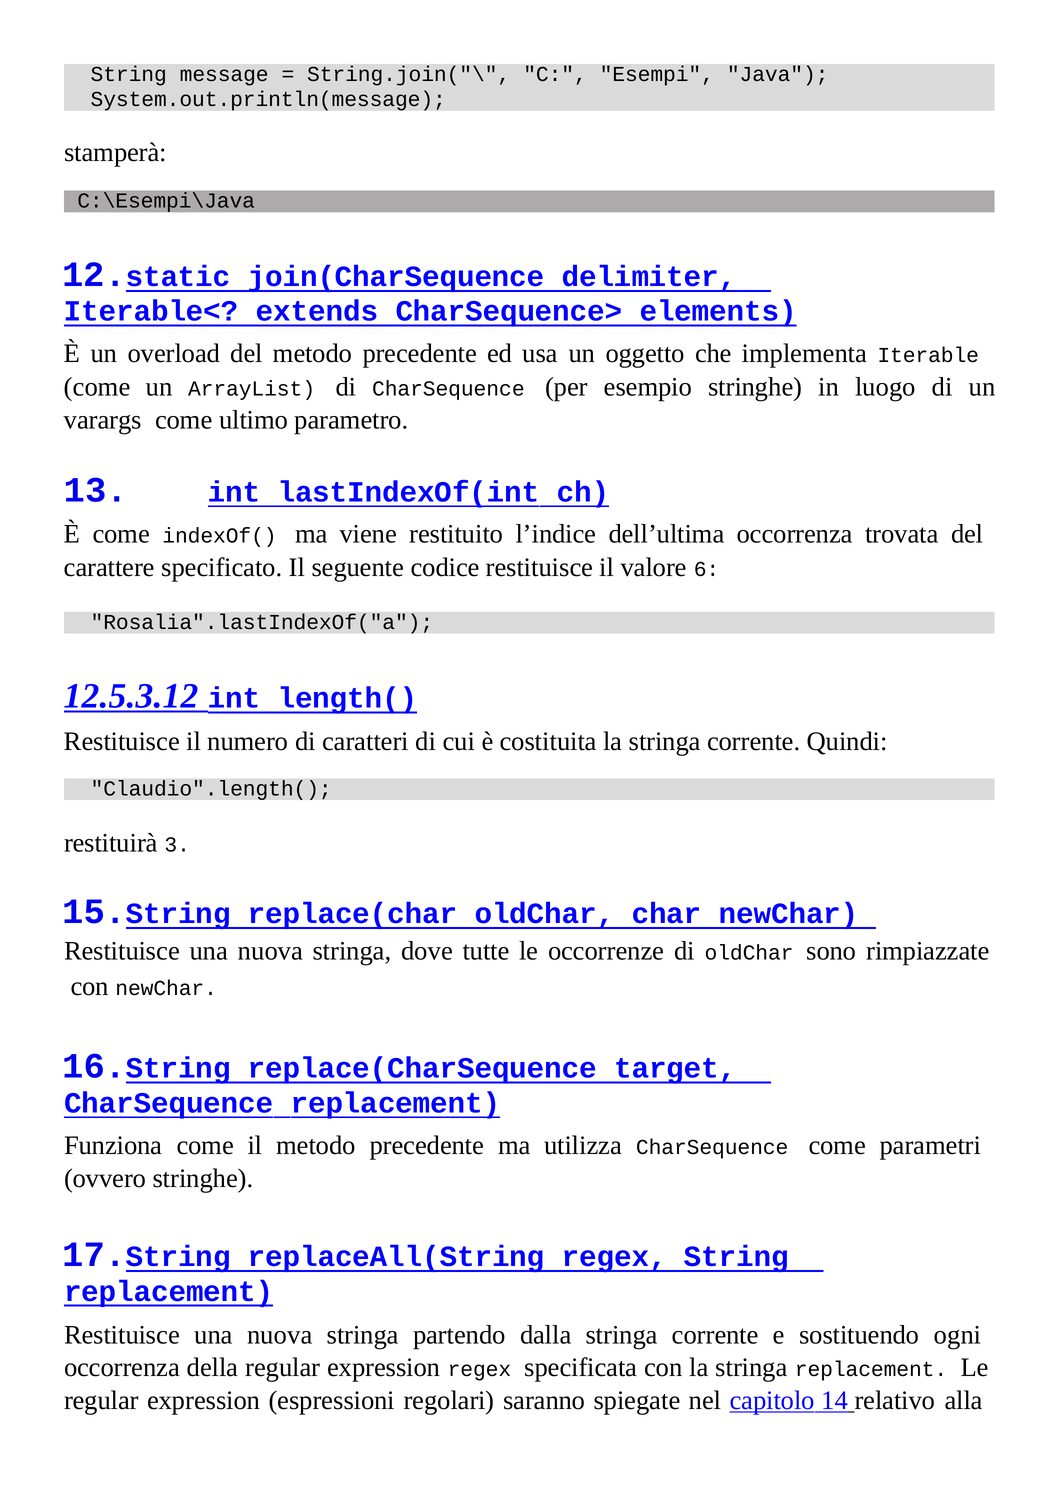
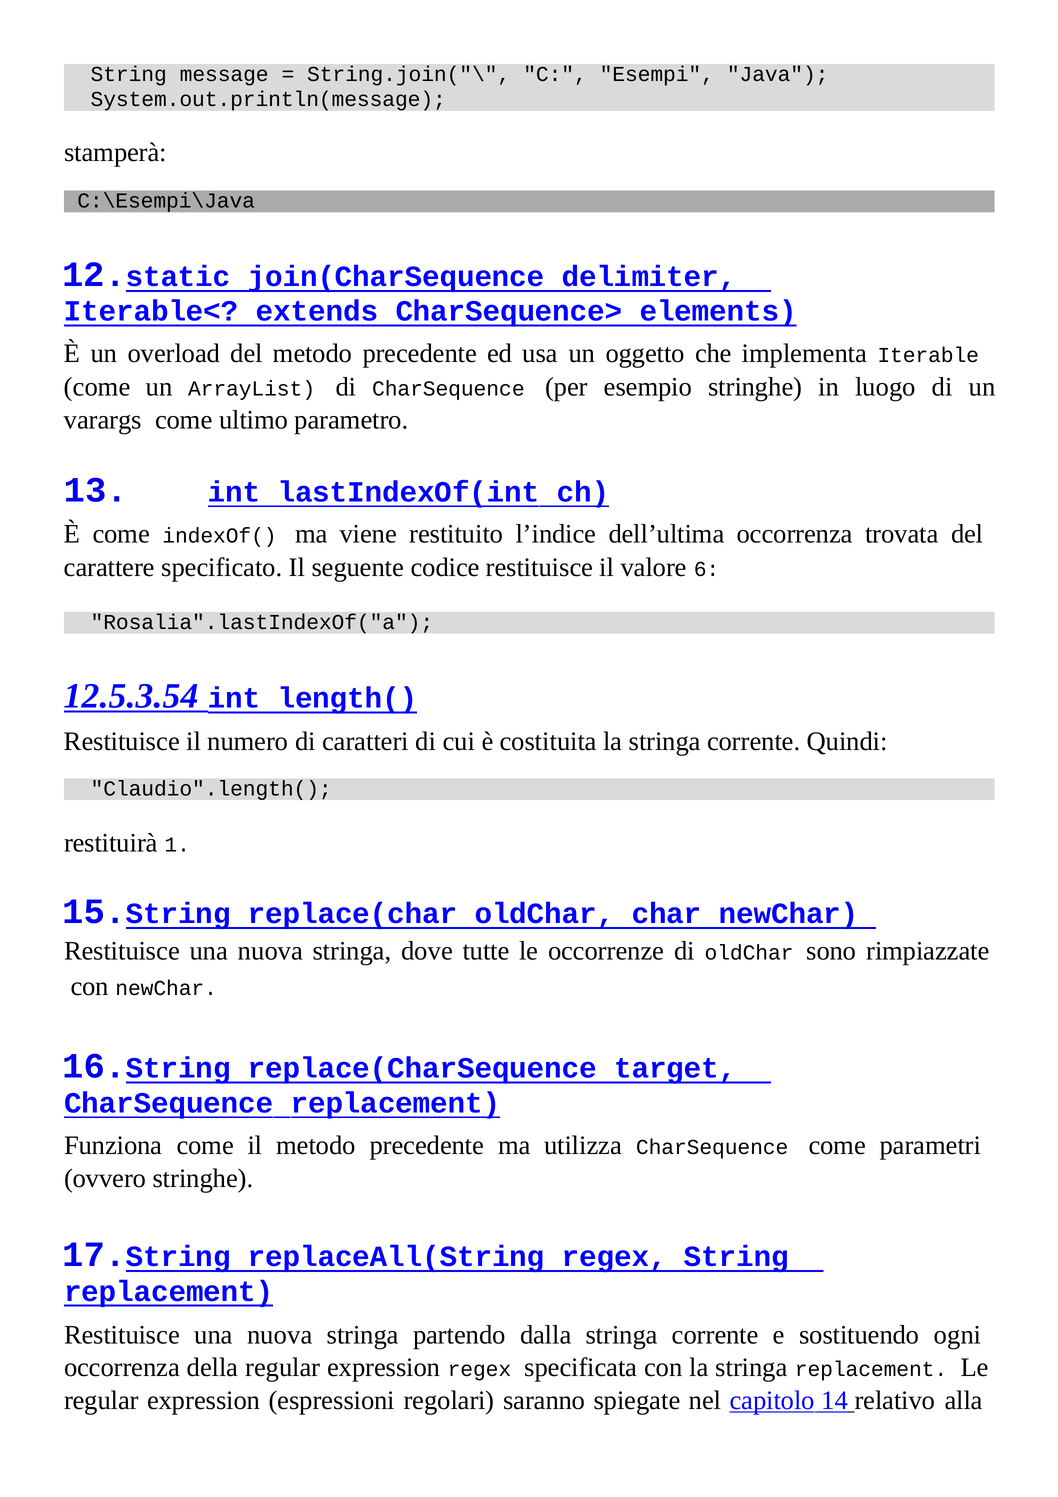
12.5.3.12: 12.5.3.12 -> 12.5.3.54
3: 3 -> 1
